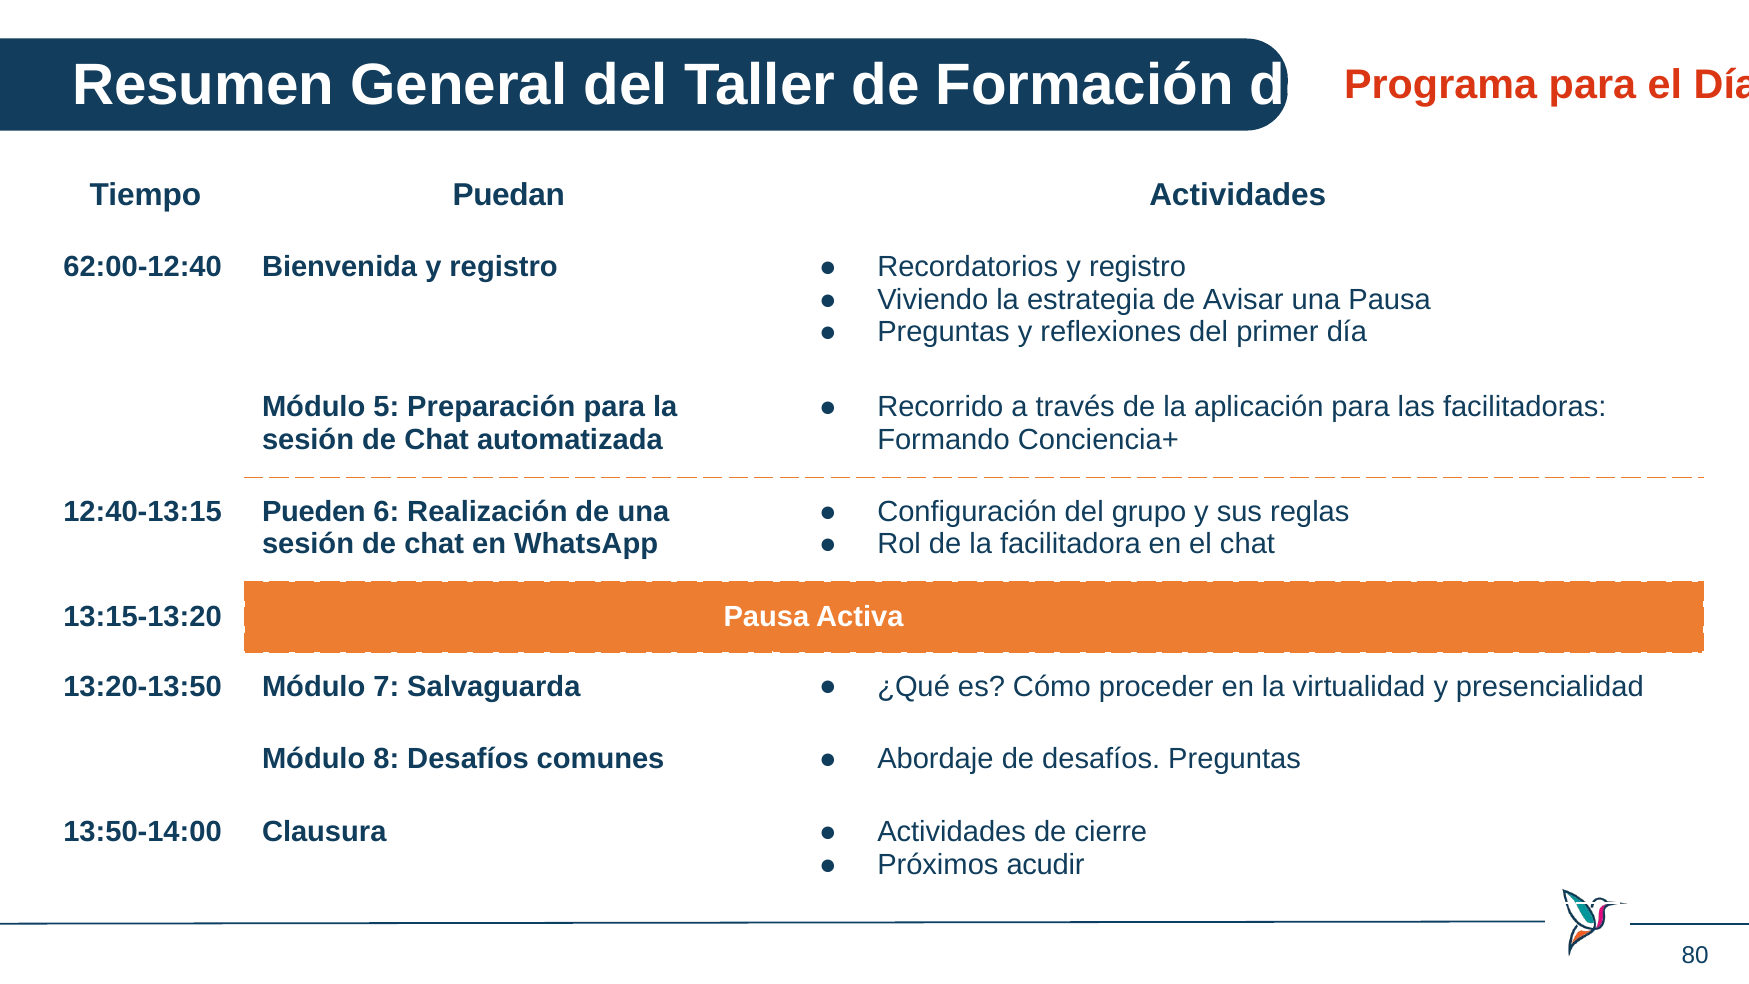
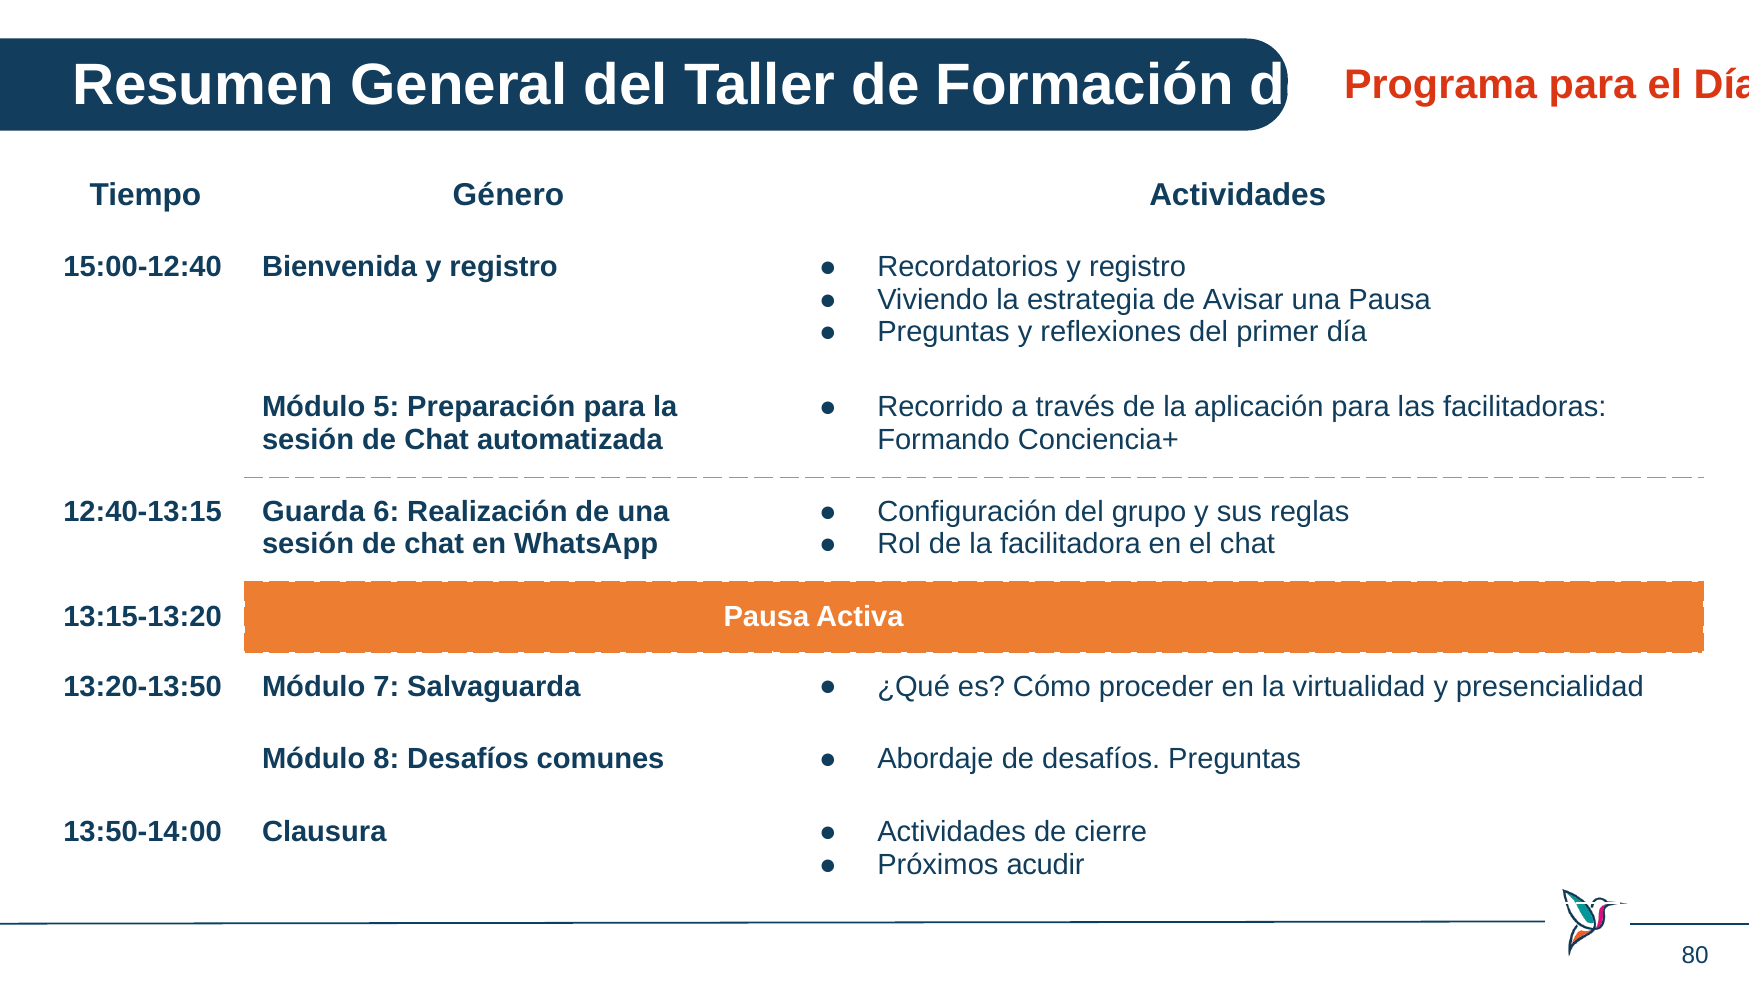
Puedan: Puedan -> Género
62:00-12:40: 62:00-12:40 -> 15:00-12:40
Pueden: Pueden -> Guarda
